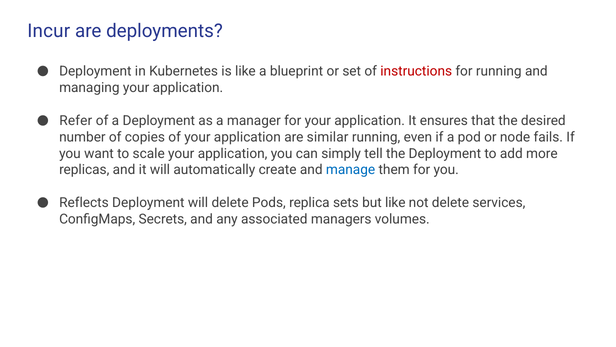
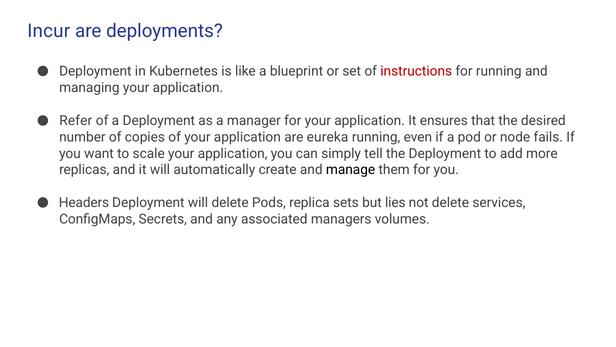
similar: similar -> eureka
manage colour: blue -> black
Reflects: Reflects -> Headers
but like: like -> lies
